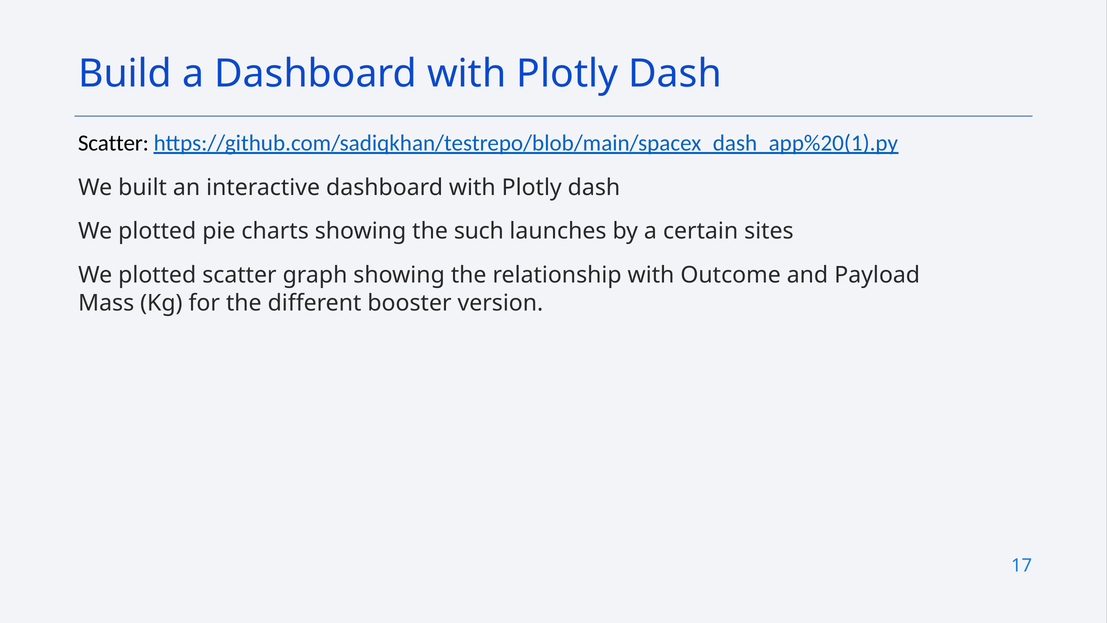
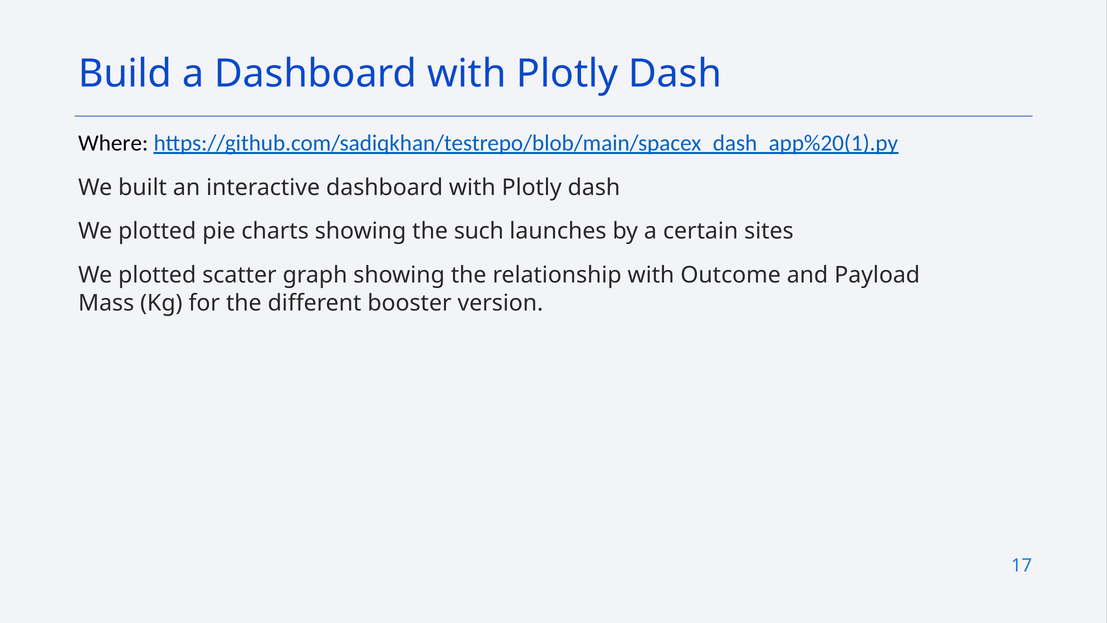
Scatter at (113, 143): Scatter -> Where
